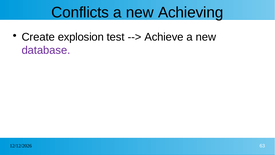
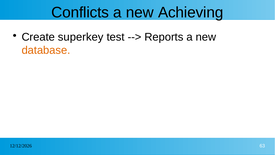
explosion: explosion -> superkey
Achieve: Achieve -> Reports
database colour: purple -> orange
